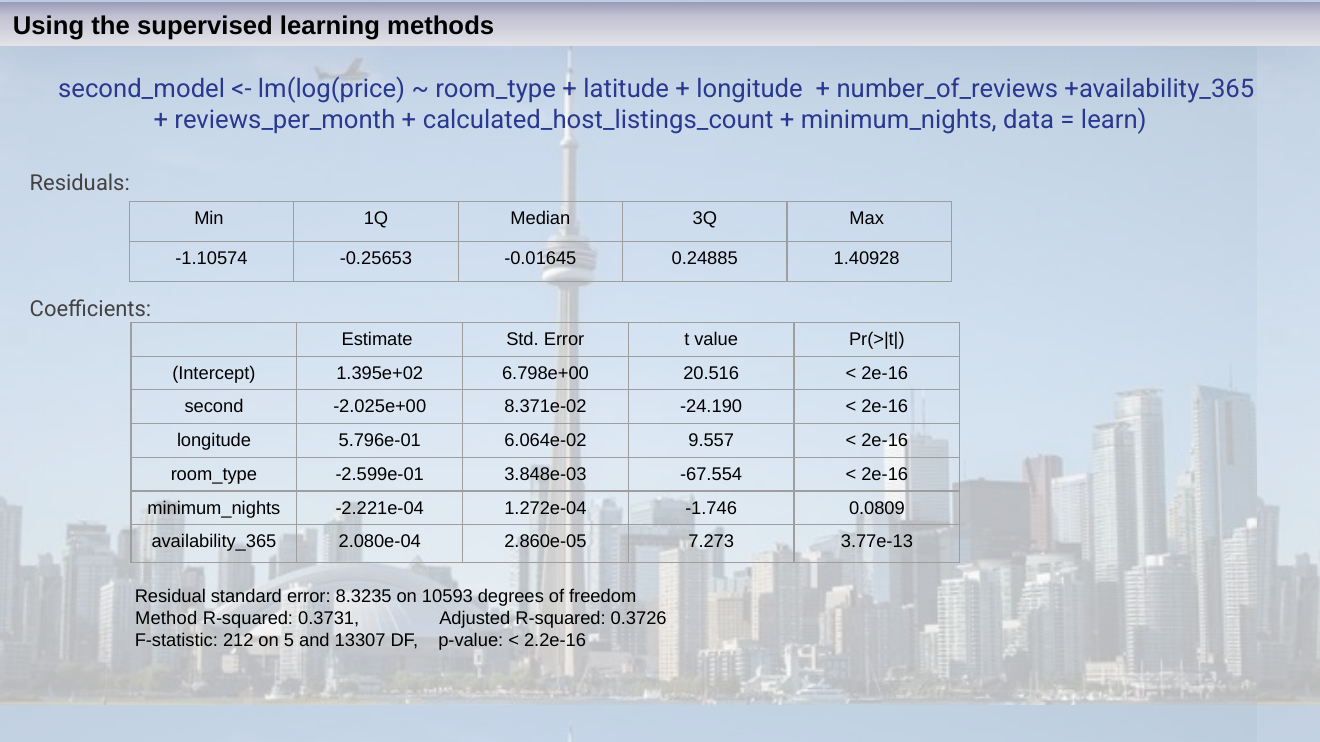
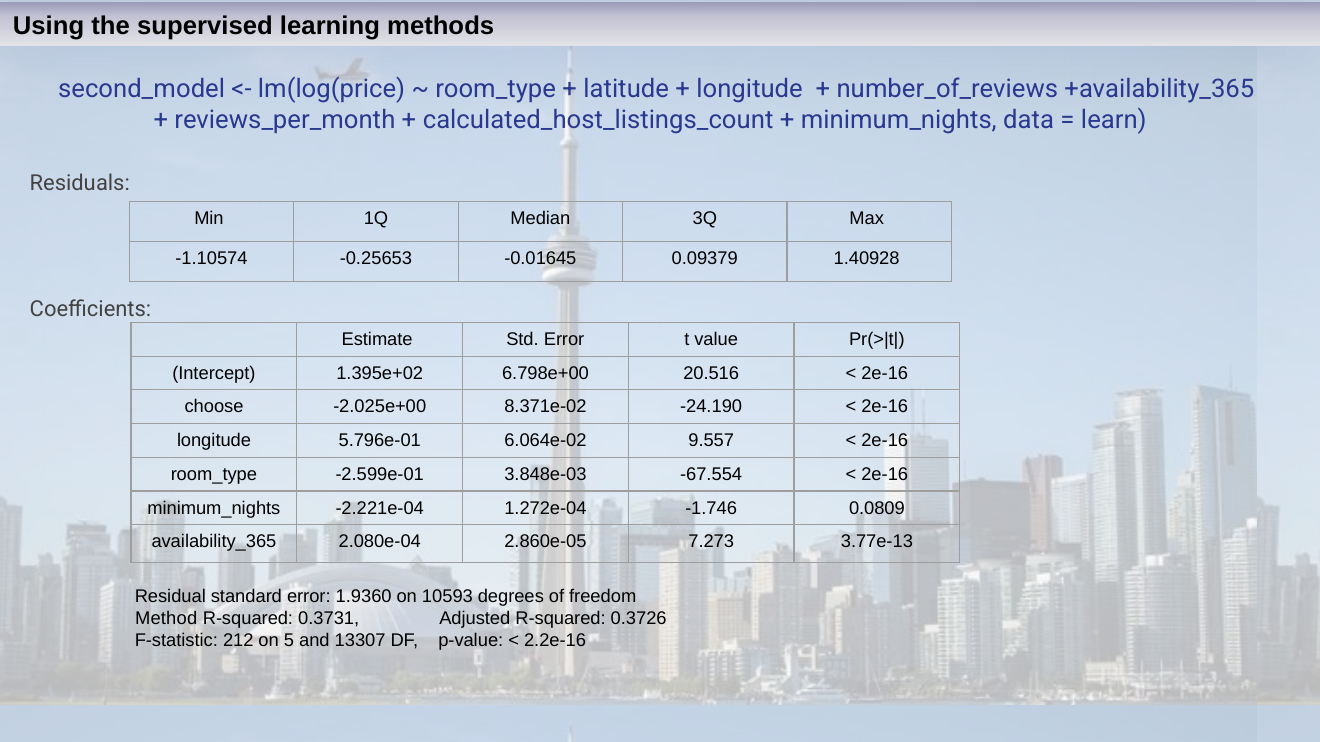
0.24885: 0.24885 -> 0.09379
second: second -> choose
8.3235: 8.3235 -> 1.9360
